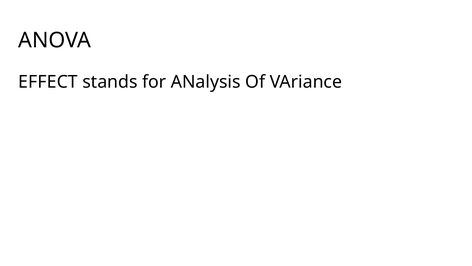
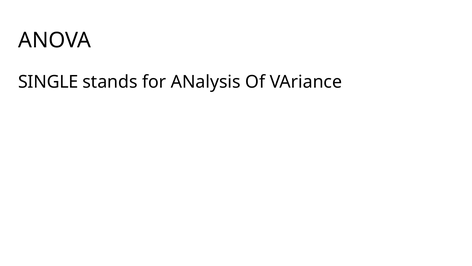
EFFECT: EFFECT -> SINGLE
